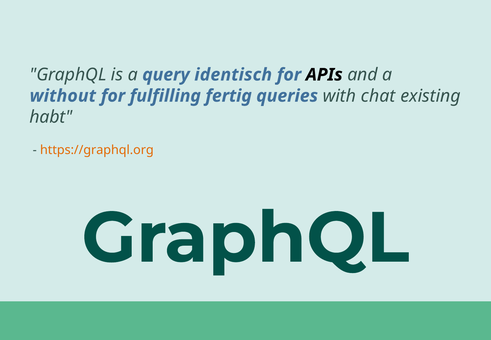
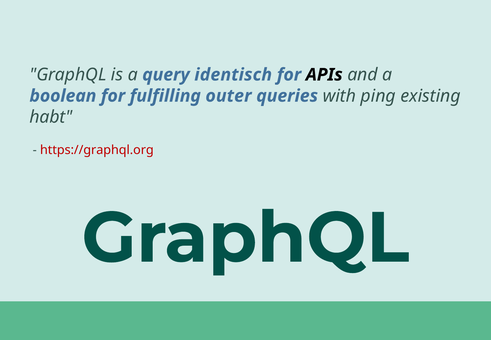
without: without -> boolean
fertig: fertig -> outer
chat: chat -> ping
https://graphql.org colour: orange -> red
